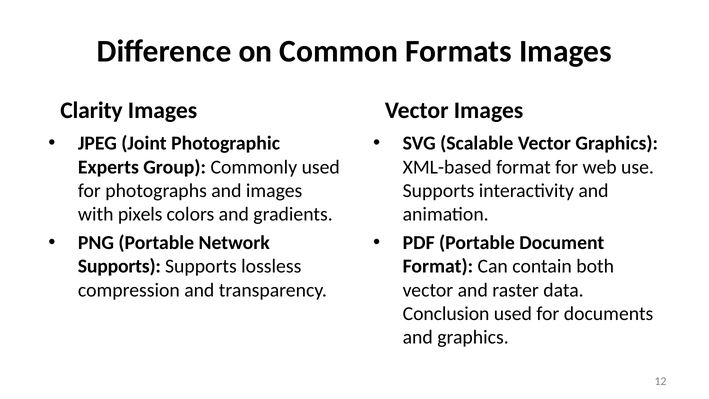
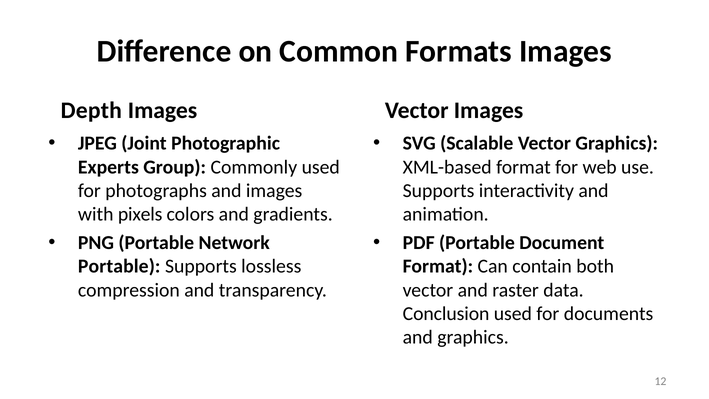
Clarity: Clarity -> Depth
Supports at (119, 266): Supports -> Portable
